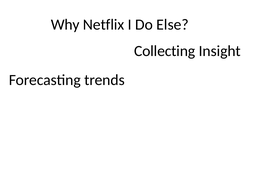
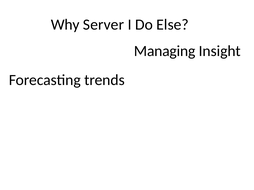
Netflix: Netflix -> Server
Collecting: Collecting -> Managing
